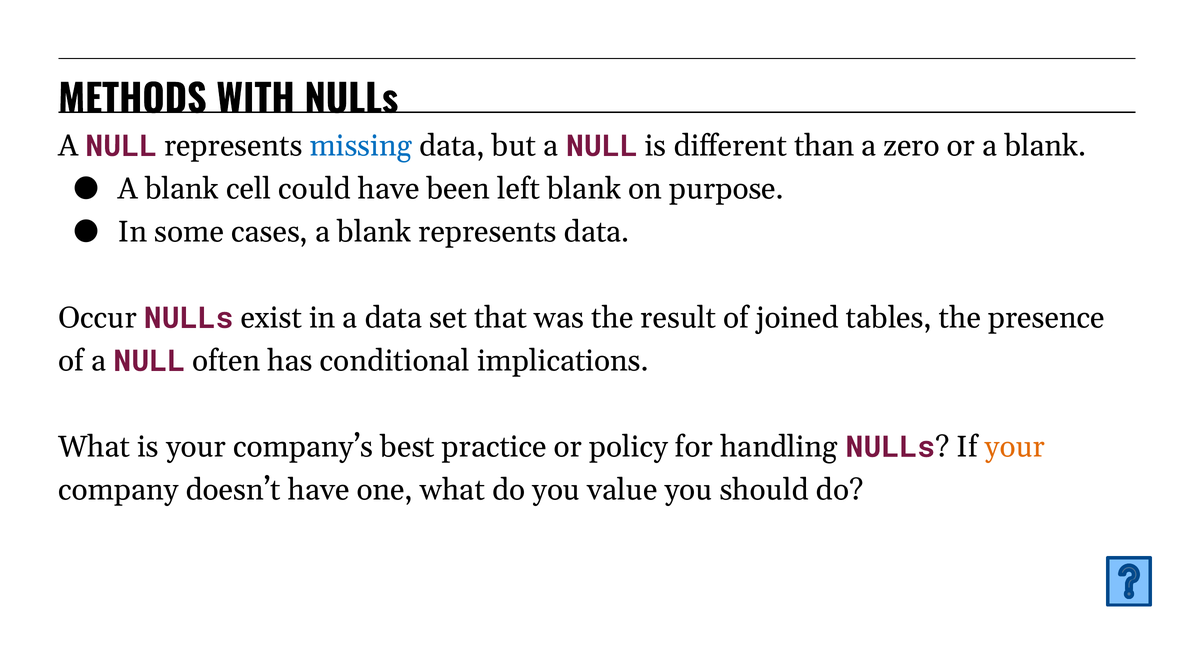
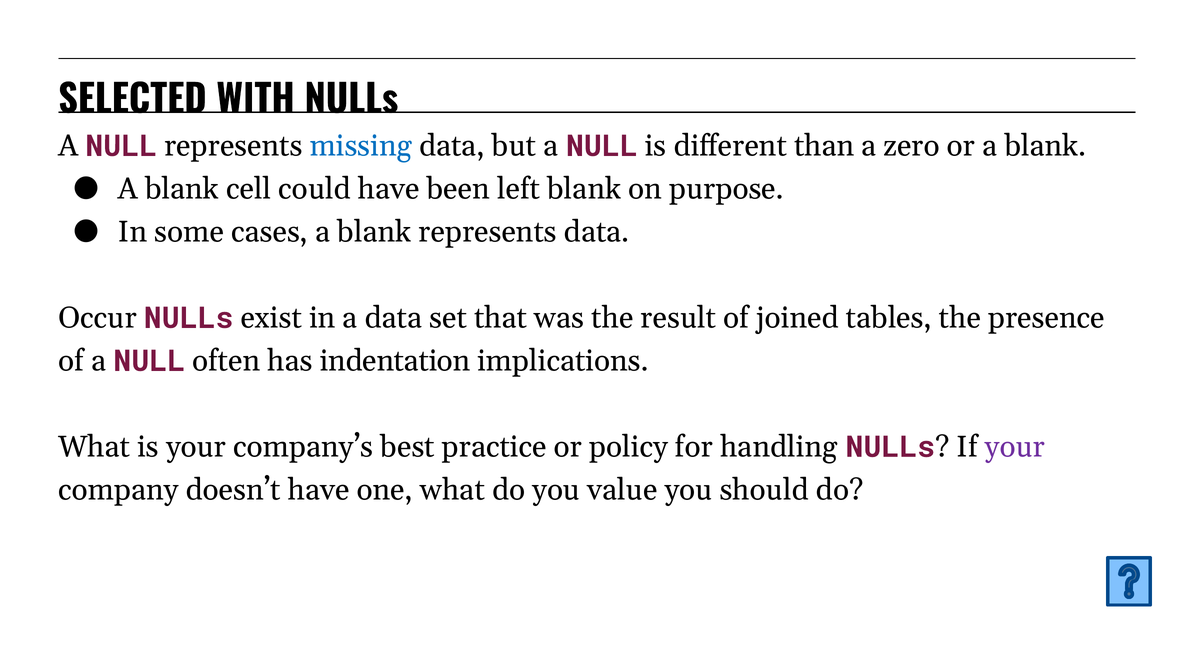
METHODS: METHODS -> SELECTED
conditional: conditional -> indentation
your at (1015, 447) colour: orange -> purple
